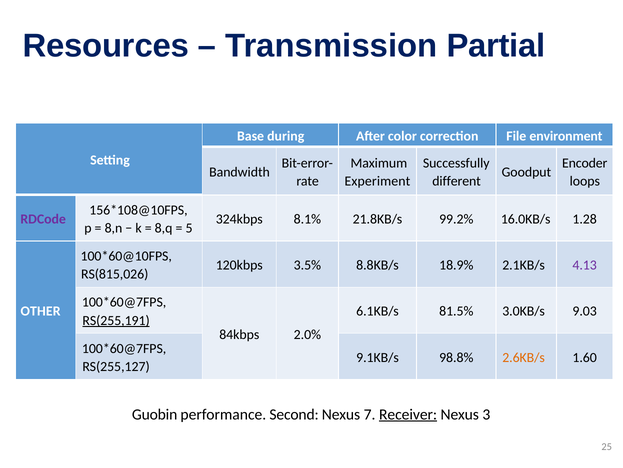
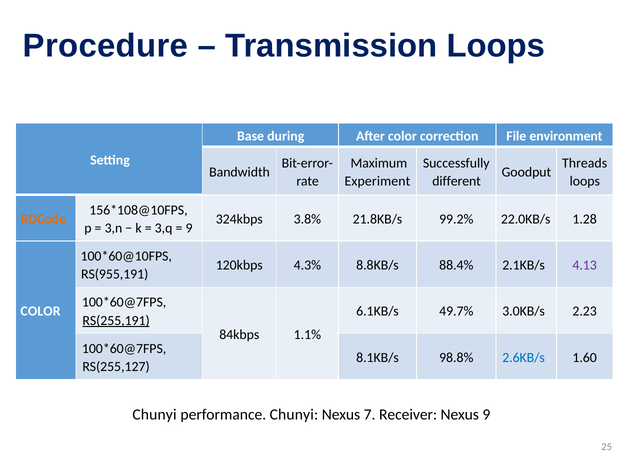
Resources: Resources -> Procedure
Transmission Partial: Partial -> Loops
Encoder: Encoder -> Threads
RDCode colour: purple -> orange
8.1%: 8.1% -> 3.8%
16.0KB/s: 16.0KB/s -> 22.0KB/s
8,n: 8,n -> 3,n
8,q: 8,q -> 3,q
5 at (189, 228): 5 -> 9
3.5%: 3.5% -> 4.3%
18.9%: 18.9% -> 88.4%
RS(815,026: RS(815,026 -> RS(955,191
OTHER at (41, 311): OTHER -> COLOR
81.5%: 81.5% -> 49.7%
9.03: 9.03 -> 2.23
2.0%: 2.0% -> 1.1%
9.1KB/s: 9.1KB/s -> 8.1KB/s
2.6KB/s colour: orange -> blue
Guobin at (155, 414): Guobin -> Chunyi
performance Second: Second -> Chunyi
Receiver underline: present -> none
Nexus 3: 3 -> 9
